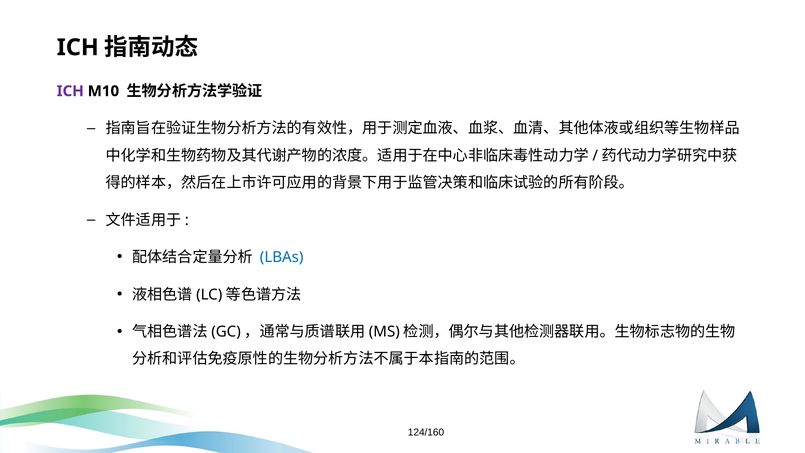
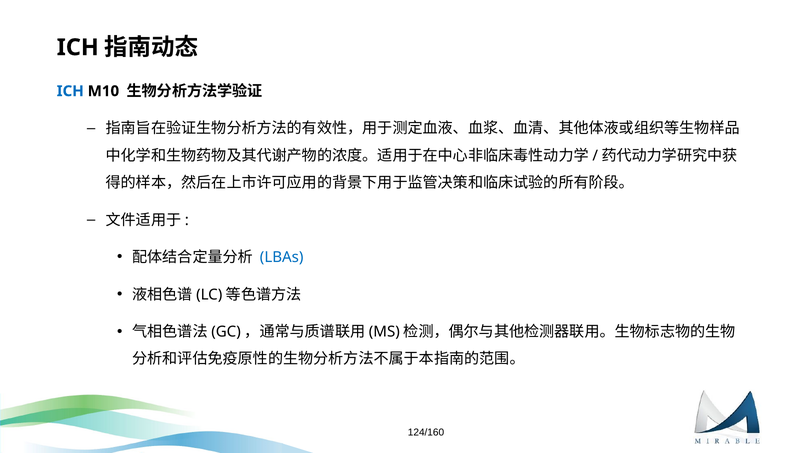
ICH at (70, 91) colour: purple -> blue
